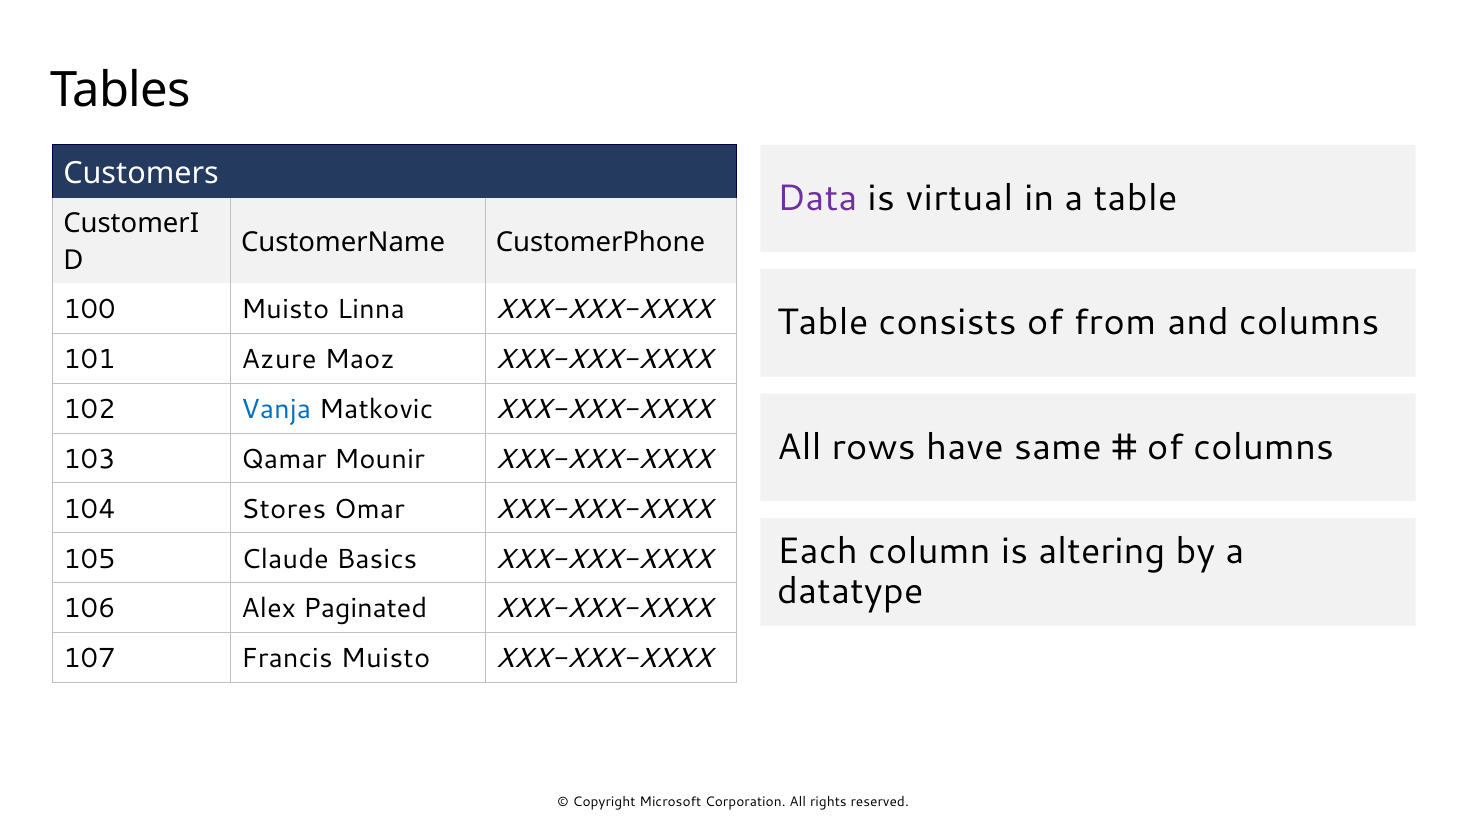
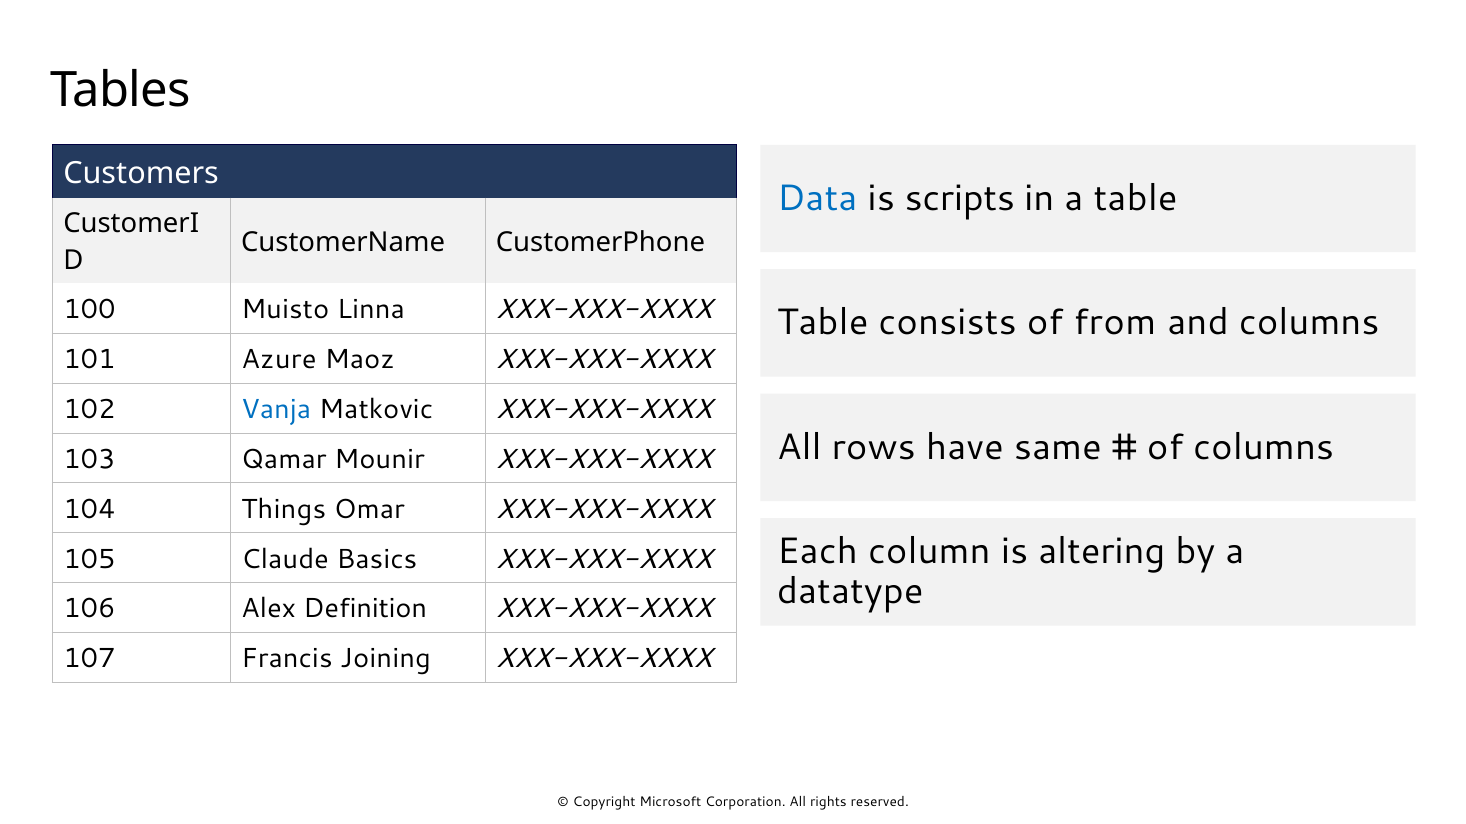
Data colour: purple -> blue
virtual: virtual -> scripts
Stores: Stores -> Things
Paginated: Paginated -> Definition
Francis Muisto: Muisto -> Joining
